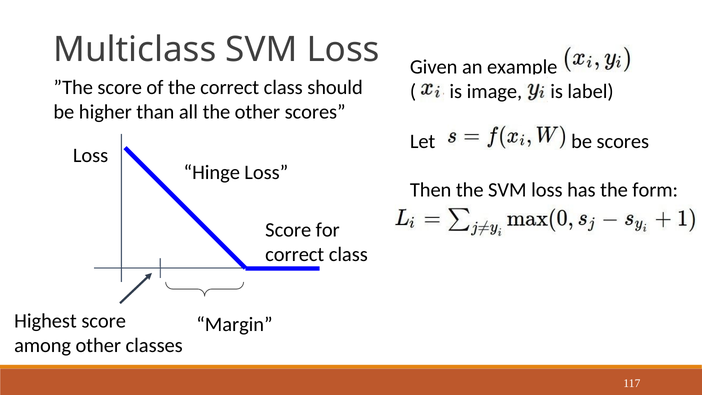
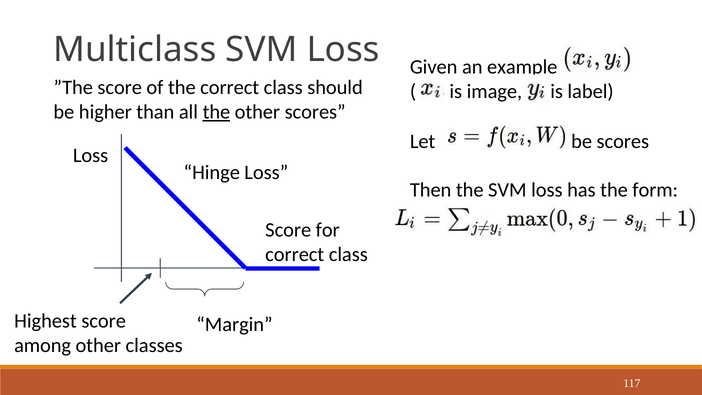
the at (216, 112) underline: none -> present
